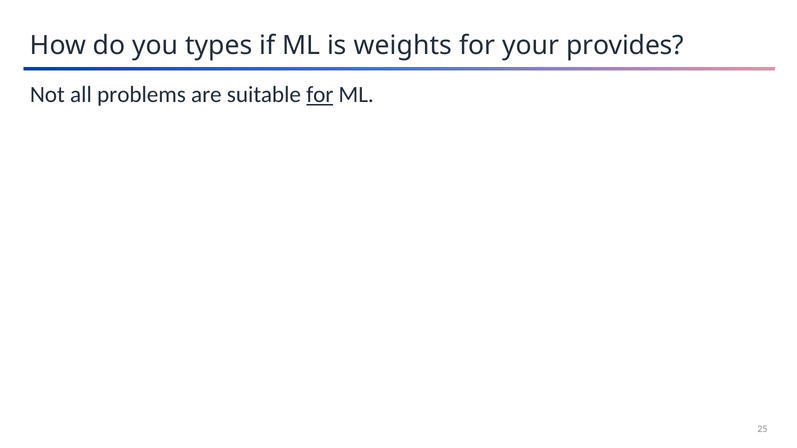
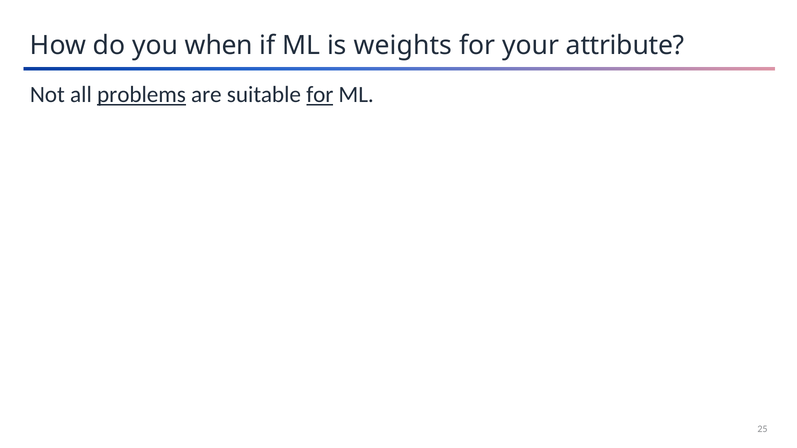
types: types -> when
provides: provides -> attribute
problems underline: none -> present
